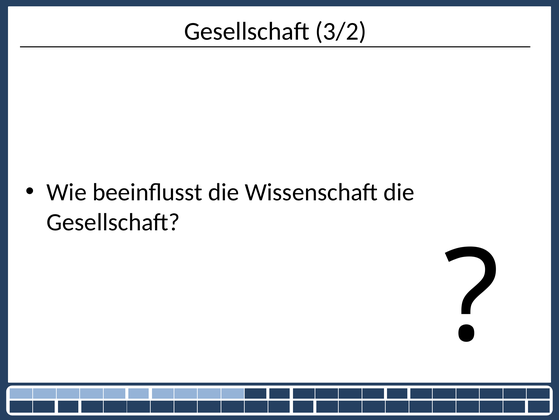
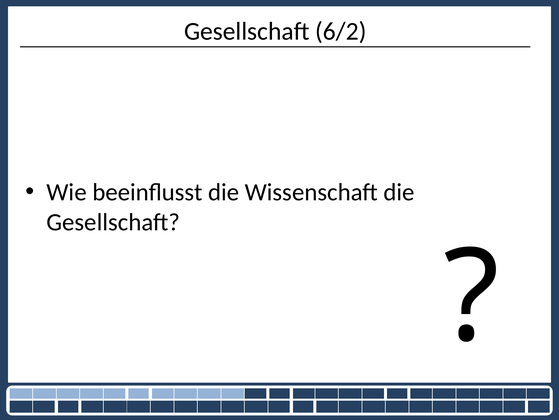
3/2: 3/2 -> 6/2
